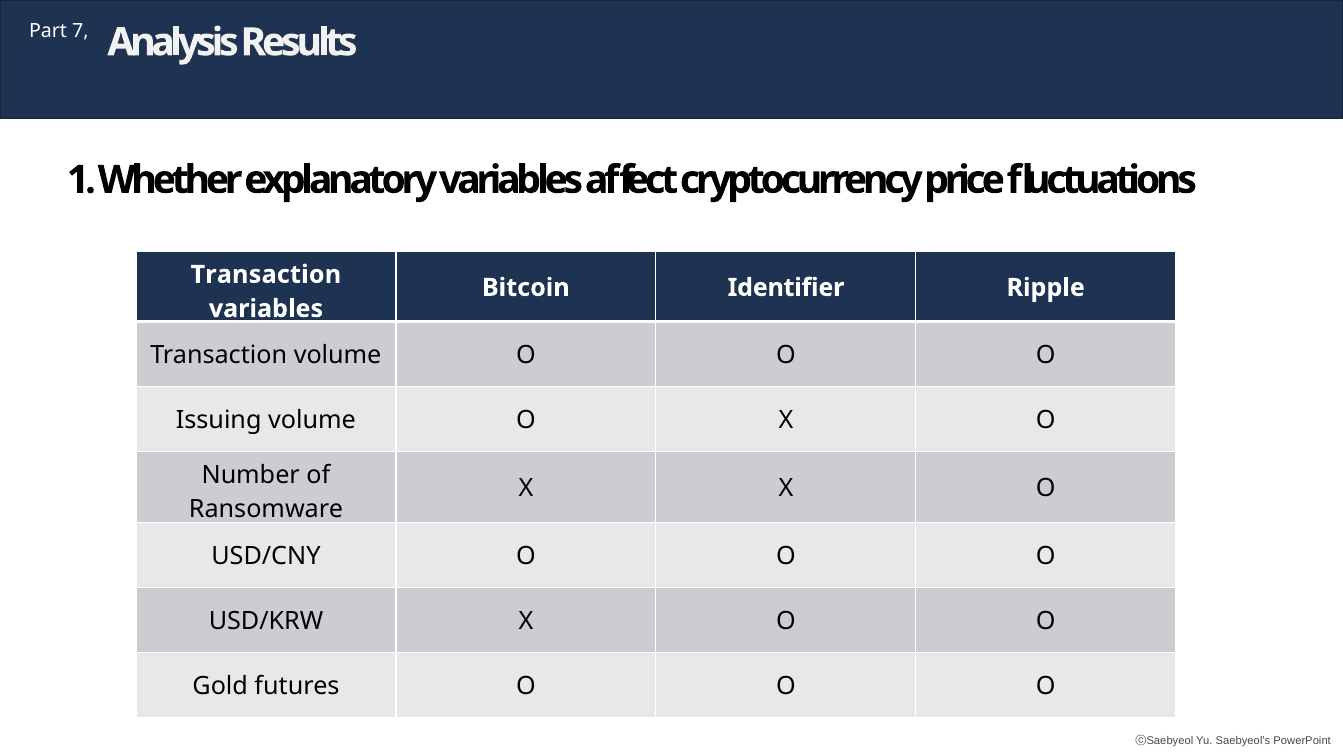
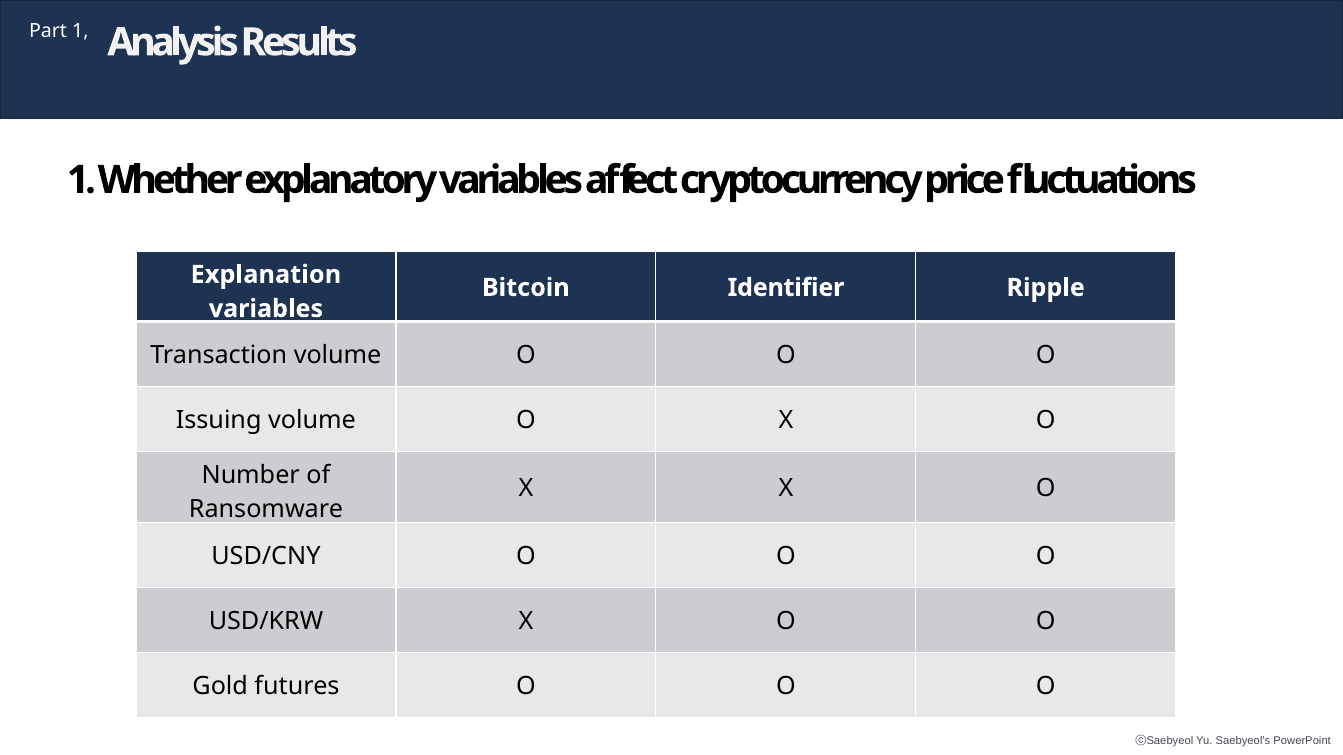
Part 7: 7 -> 1
Transaction at (266, 275): Transaction -> Explanation
